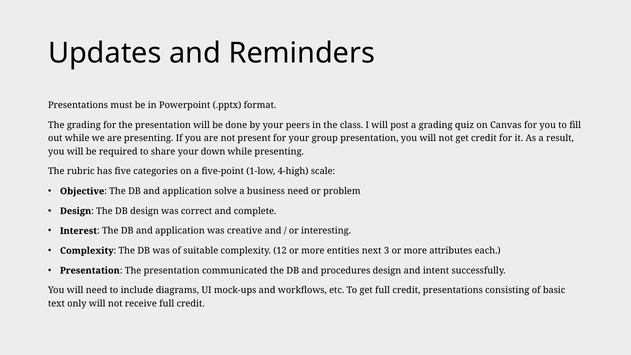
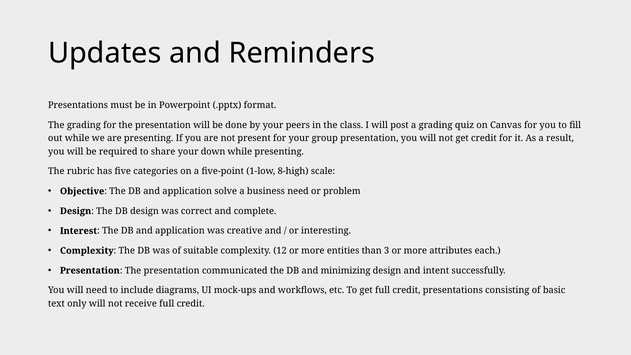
4-high: 4-high -> 8-high
next: next -> than
procedures: procedures -> minimizing
